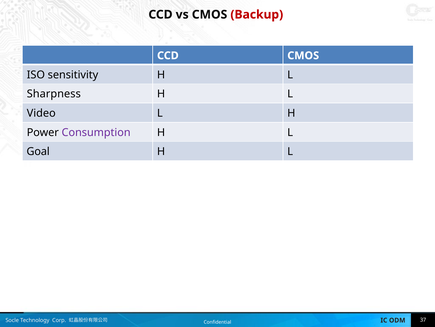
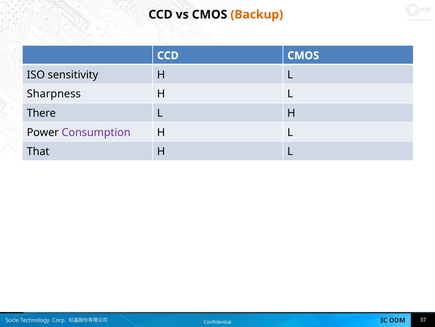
Backup colour: red -> orange
Video: Video -> There
Goal: Goal -> That
